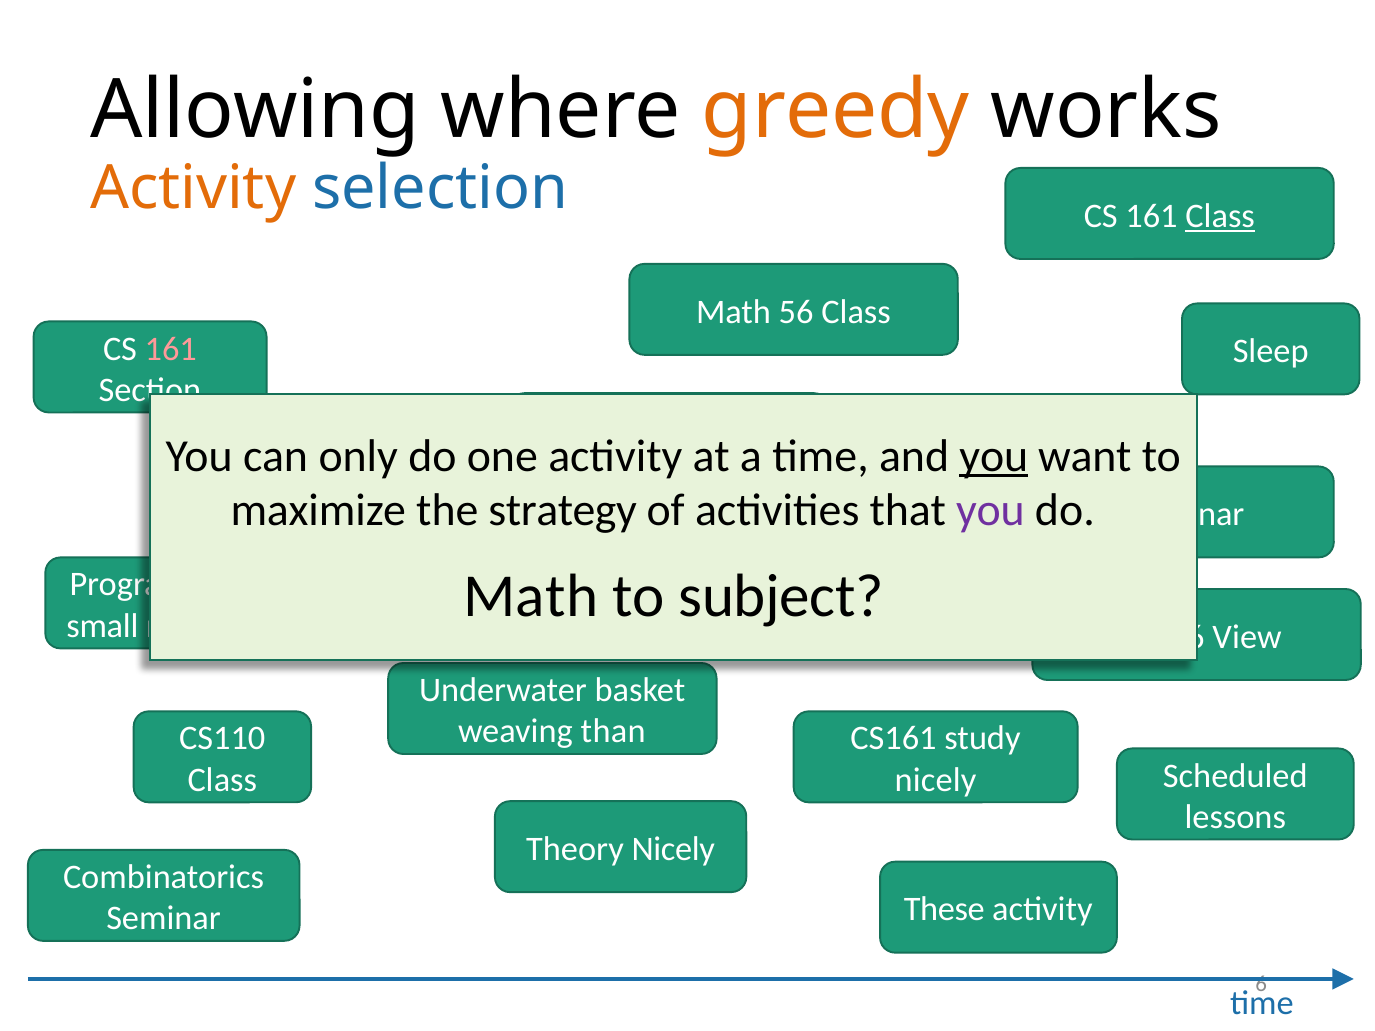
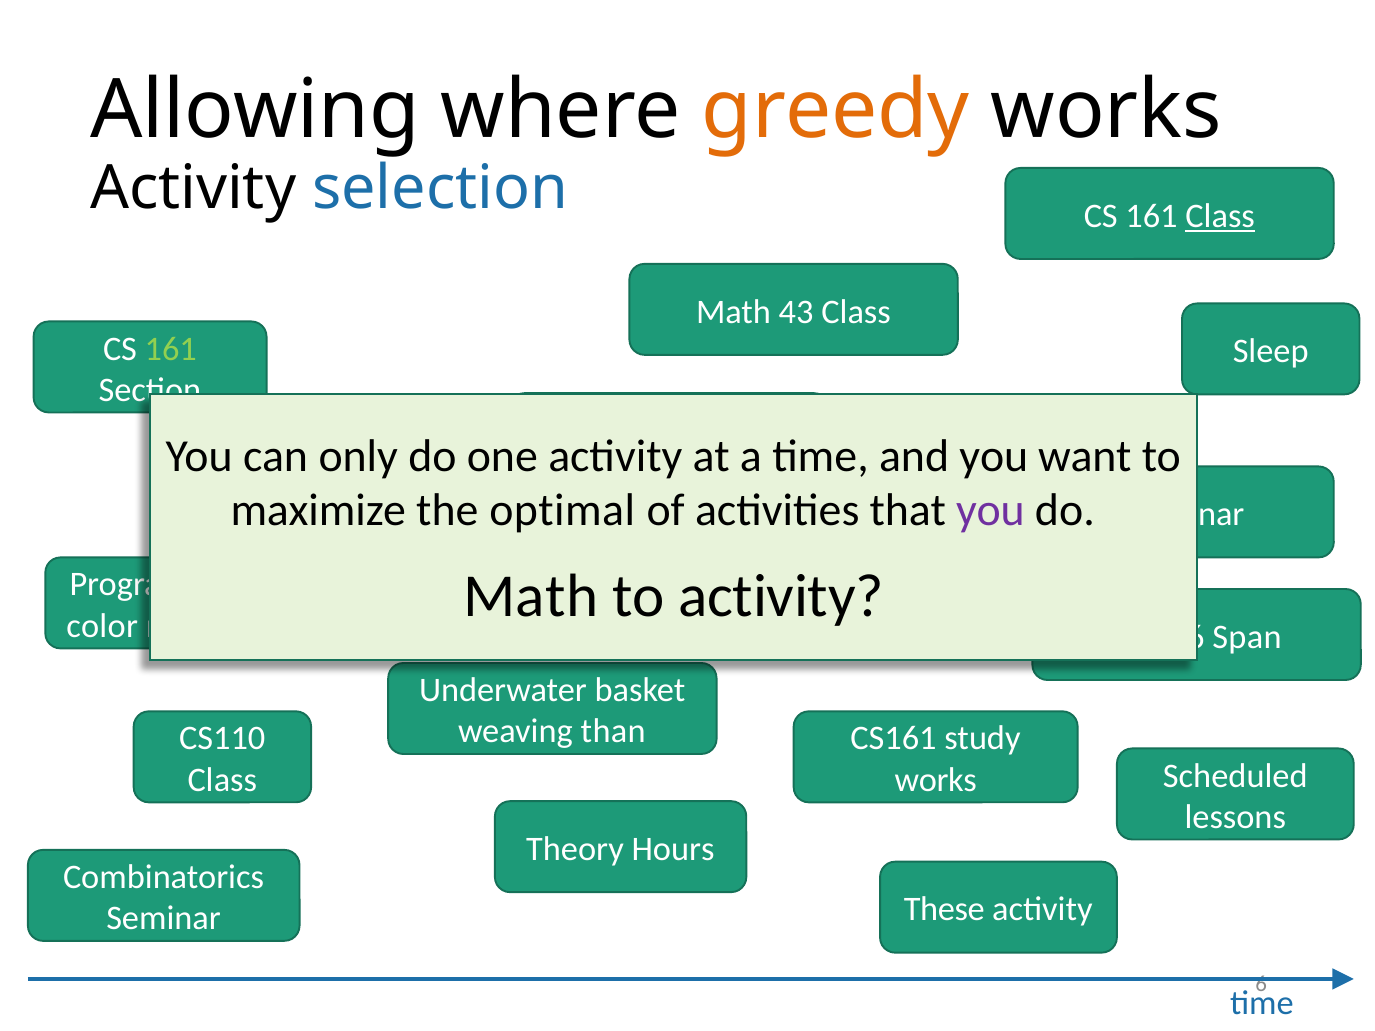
Activity at (193, 188) colour: orange -> black
56: 56 -> 43
161 at (171, 349) colour: pink -> light green
you at (994, 456) underline: present -> none
strategy: strategy -> optimal
to subject: subject -> activity
small: small -> color
View: View -> Span
nicely at (936, 780): nicely -> works
Theory Nicely: Nicely -> Hours
